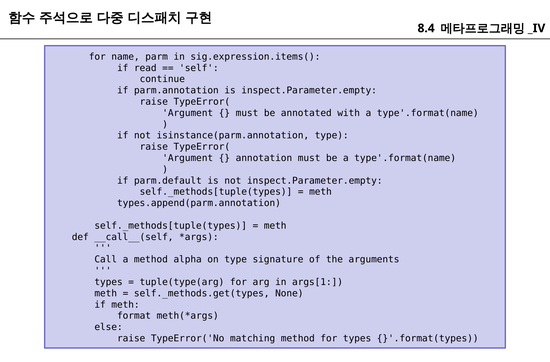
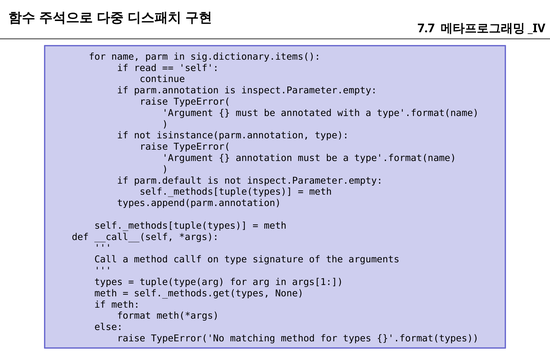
8.4: 8.4 -> 7.7
sig.expression.items(: sig.expression.items( -> sig.dictionary.items(
alpha: alpha -> callf
